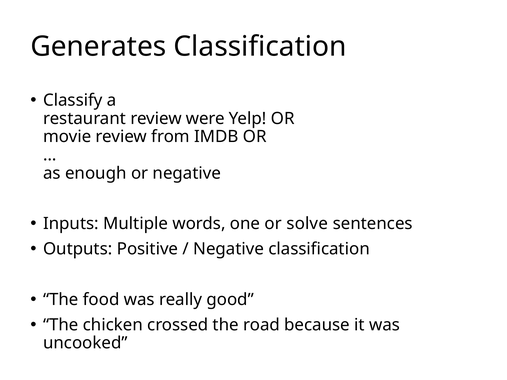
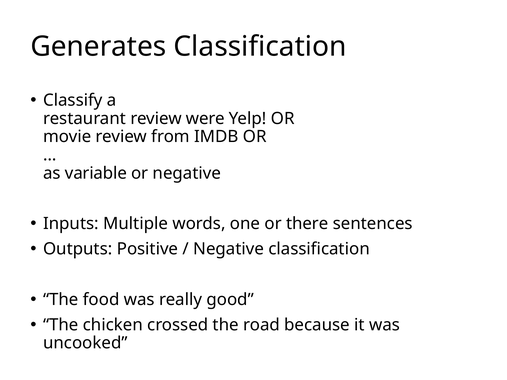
enough: enough -> variable
solve: solve -> there
